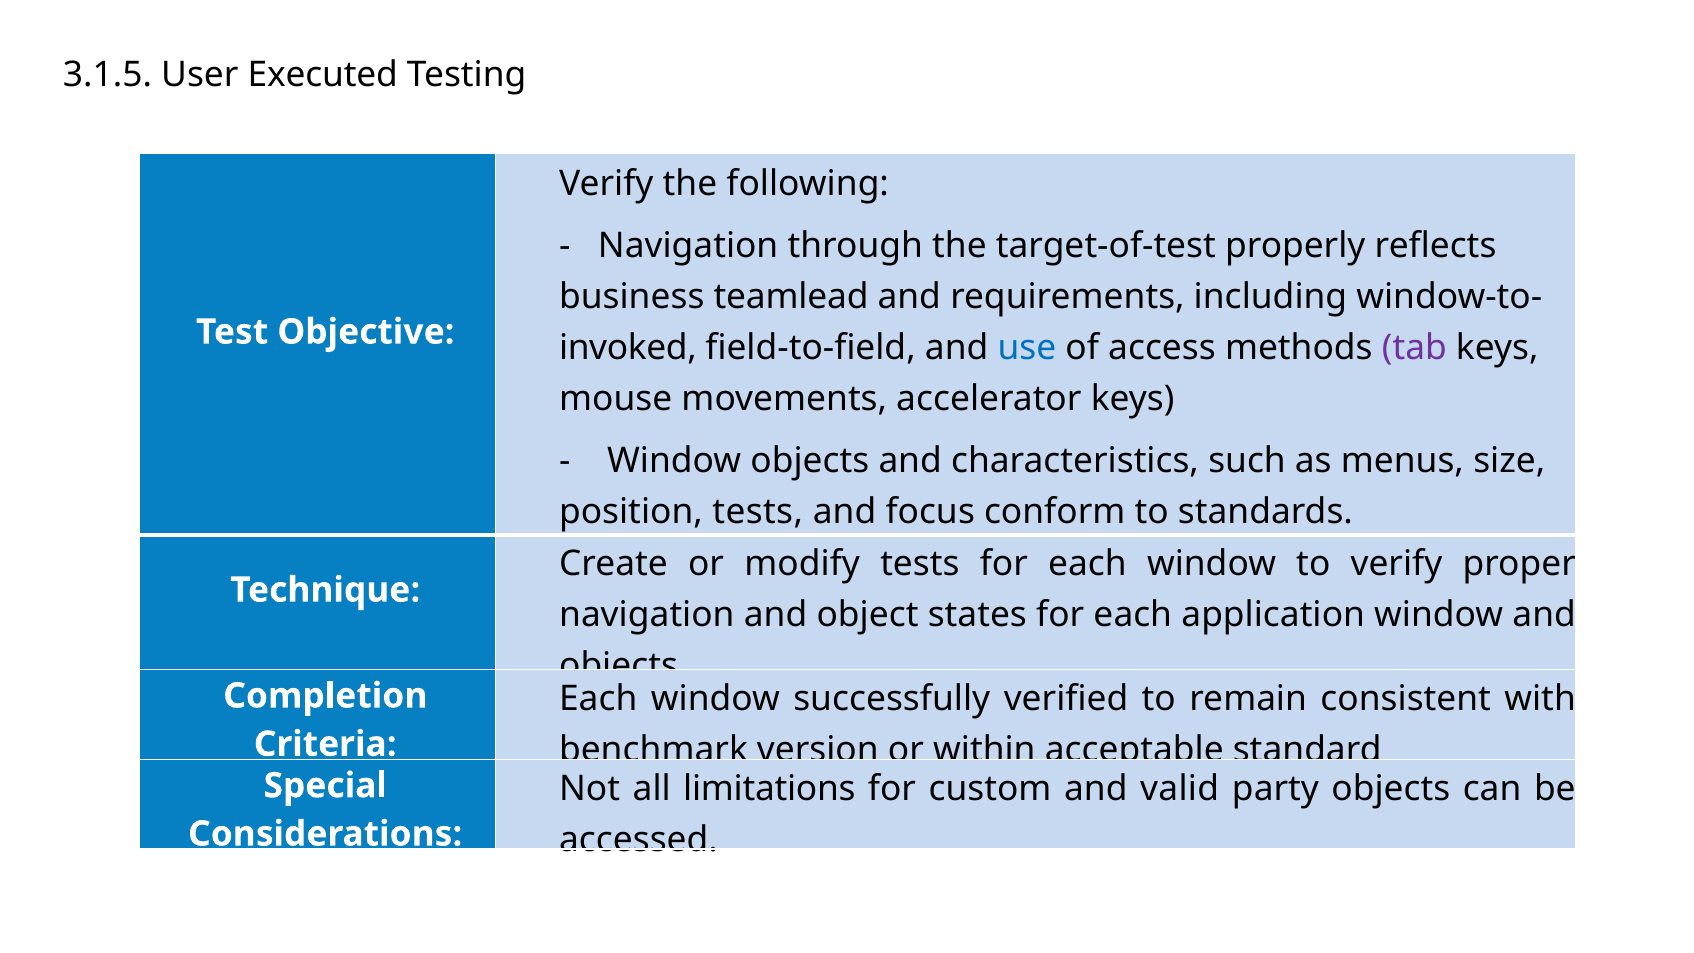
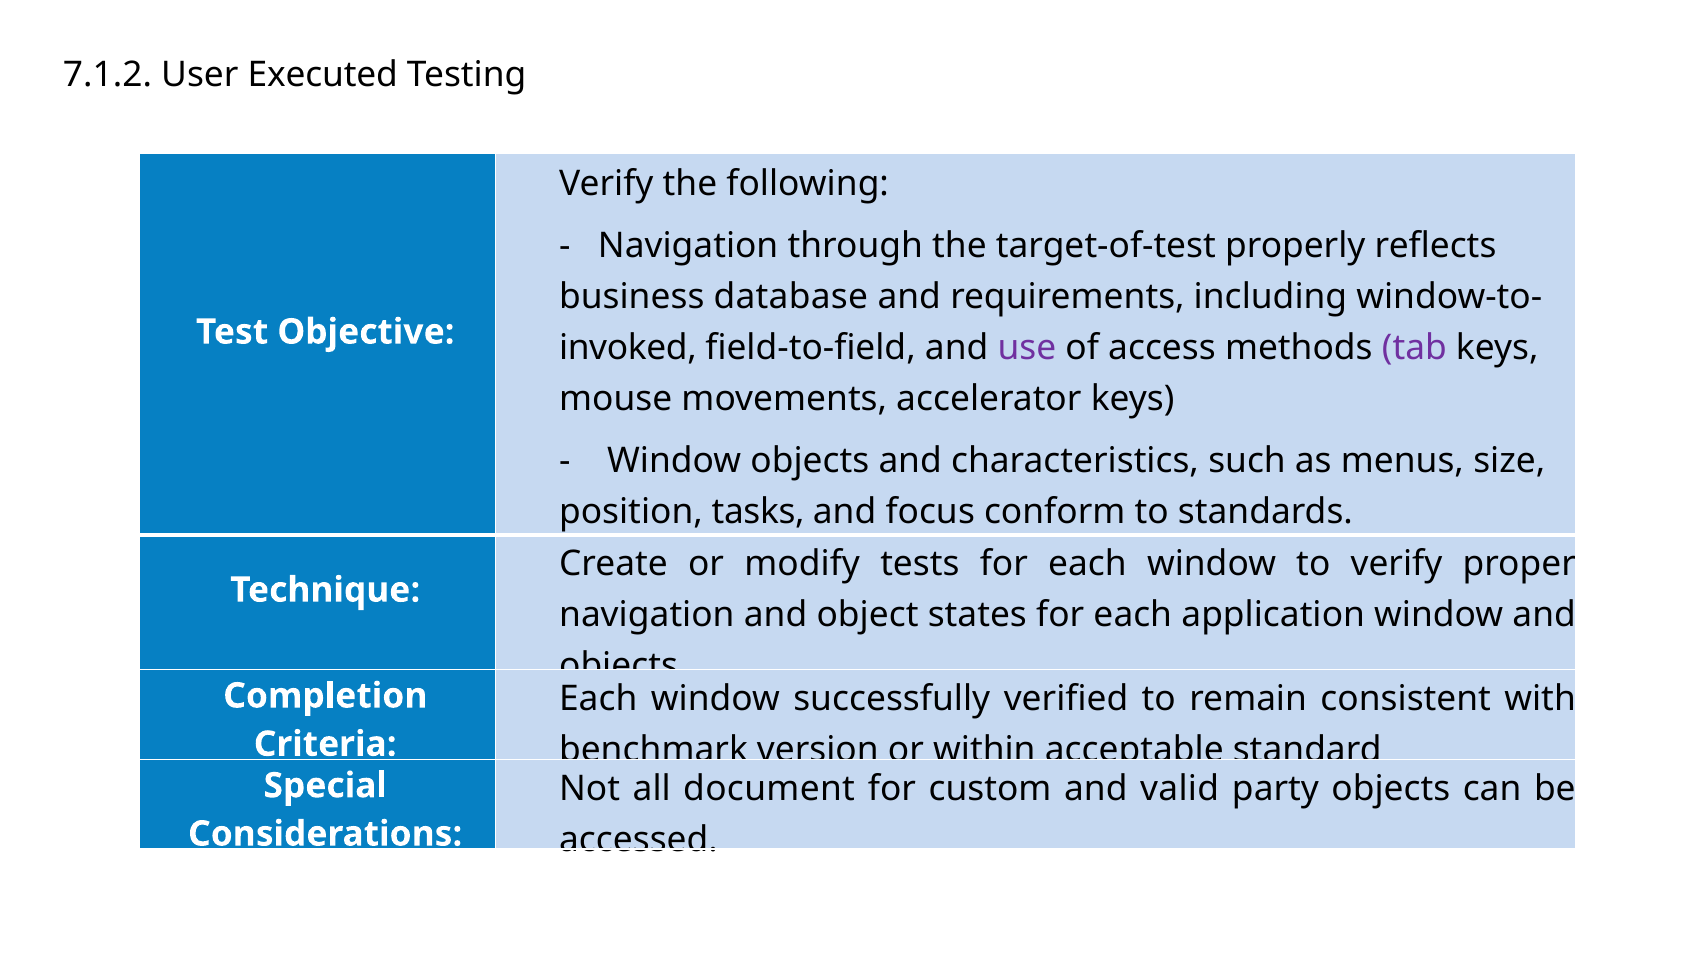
3.1.5: 3.1.5 -> 7.1.2
teamlead: teamlead -> database
use colour: blue -> purple
position tests: tests -> tasks
limitations: limitations -> document
